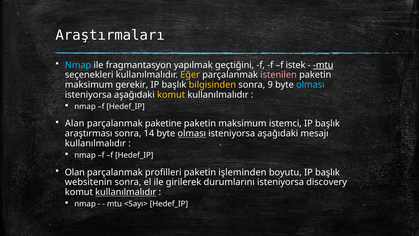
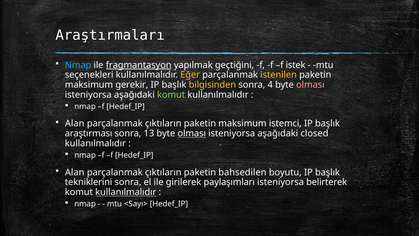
fragmantasyon underline: none -> present
mtu at (323, 65) underline: present -> none
istenilen colour: pink -> yellow
9: 9 -> 4
olması at (310, 85) colour: light blue -> pink
komut at (171, 95) colour: yellow -> light green
paketine at (163, 123): paketine -> çıktıların
14: 14 -> 13
mesajı: mesajı -> closed
Olan at (75, 172): Olan -> Alan
profilleri at (163, 172): profilleri -> çıktıların
işleminden: işleminden -> bahsedilen
websitenin: websitenin -> tekniklerini
durumlarını: durumlarını -> paylaşımları
discovery: discovery -> belirterek
